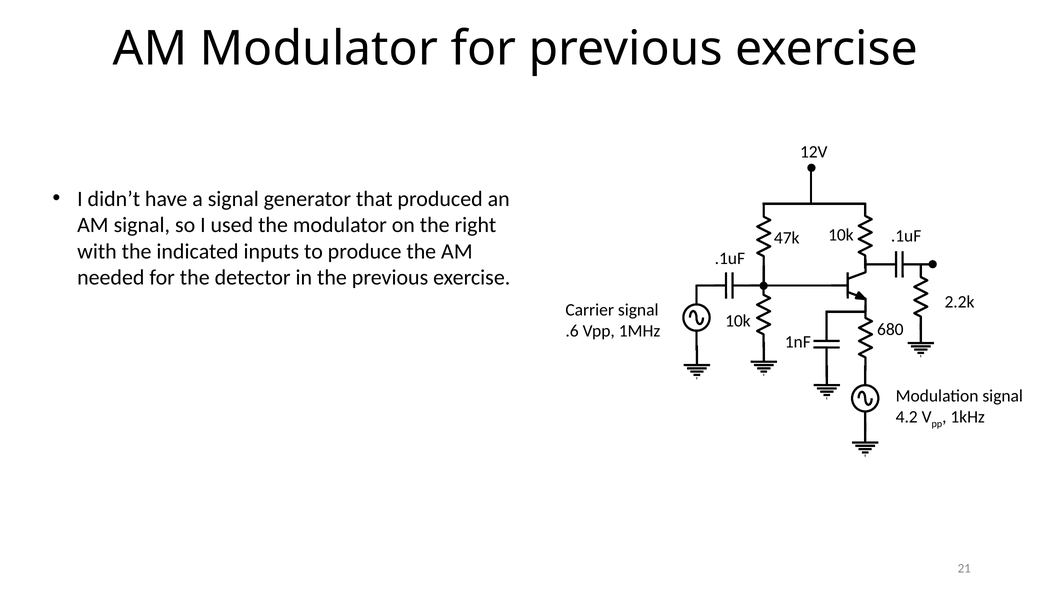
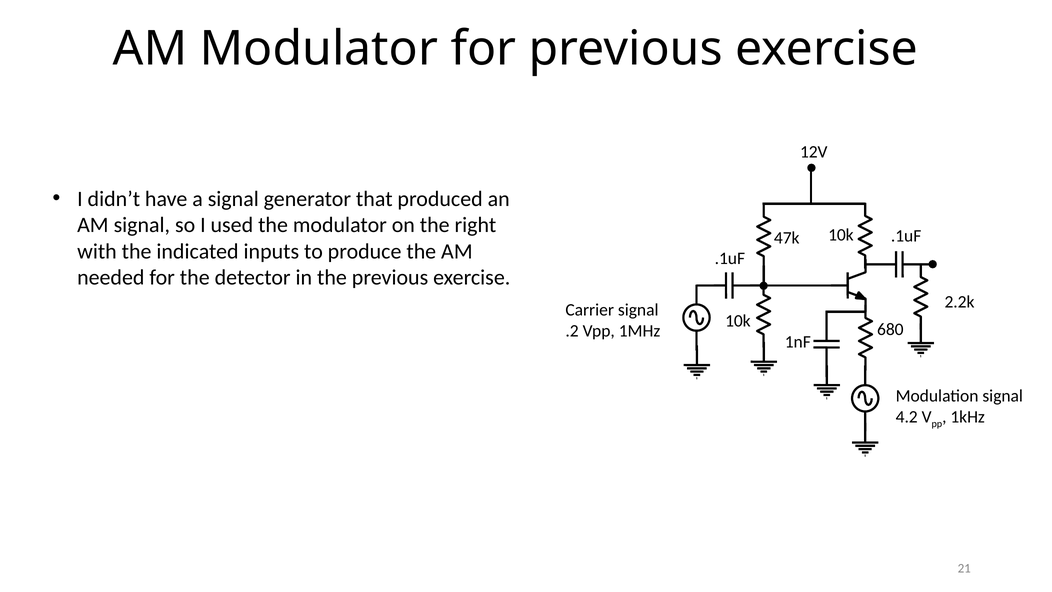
.6: .6 -> .2
